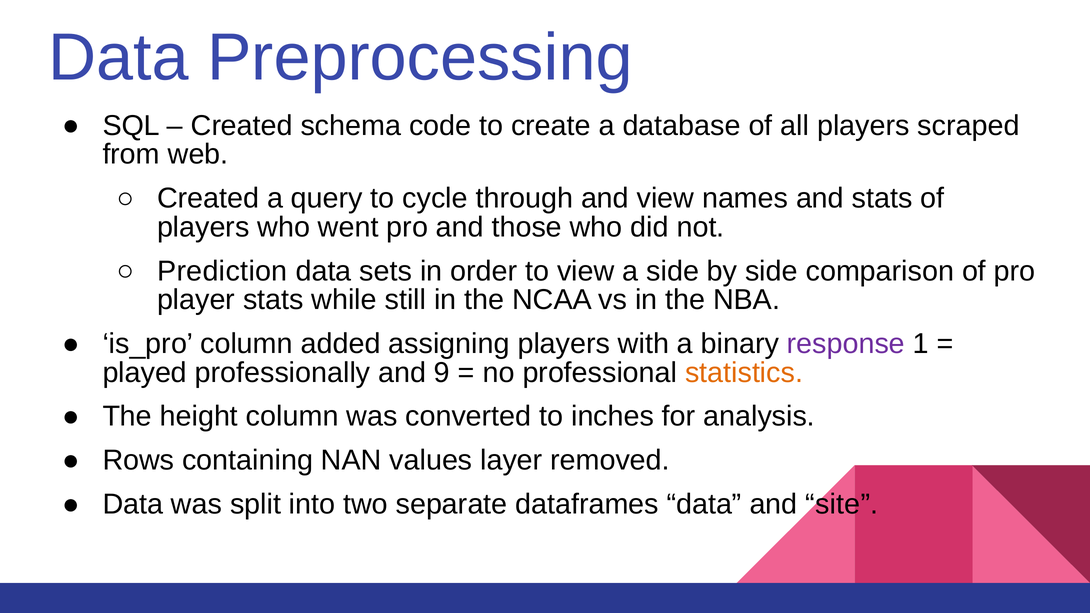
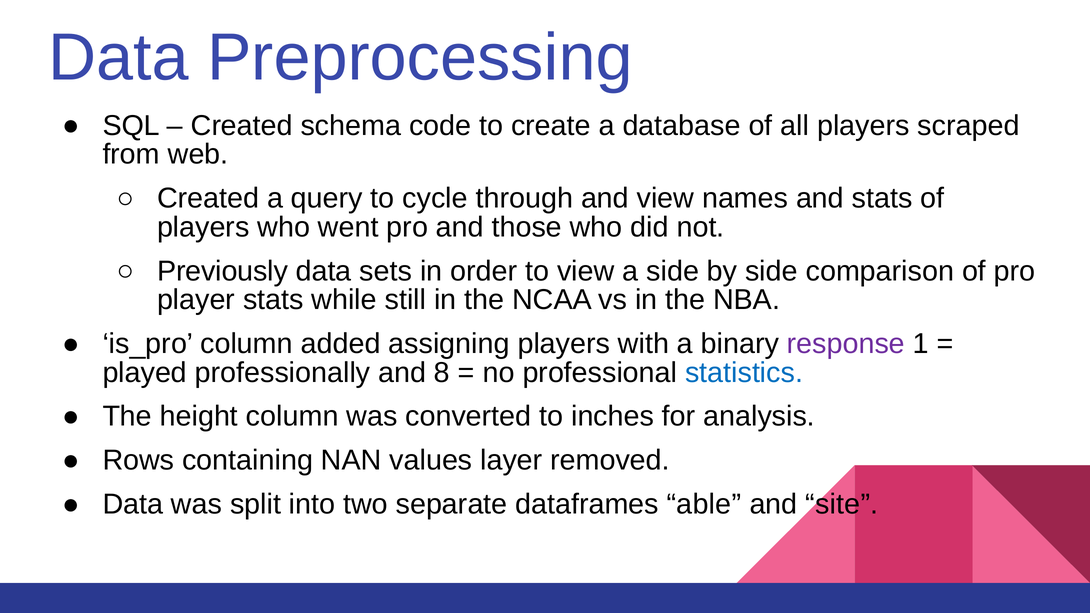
Prediction: Prediction -> Previously
9: 9 -> 8
statistics colour: orange -> blue
dataframes data: data -> able
